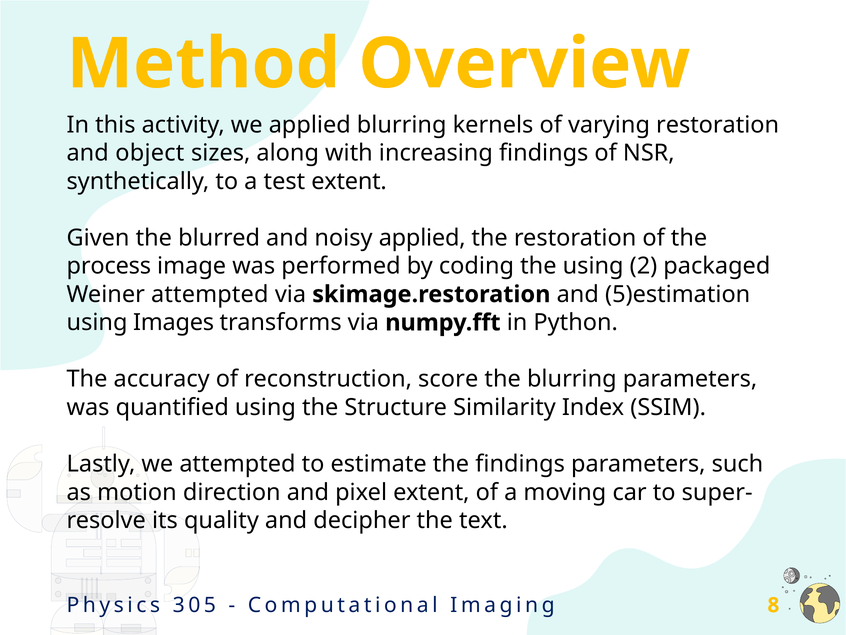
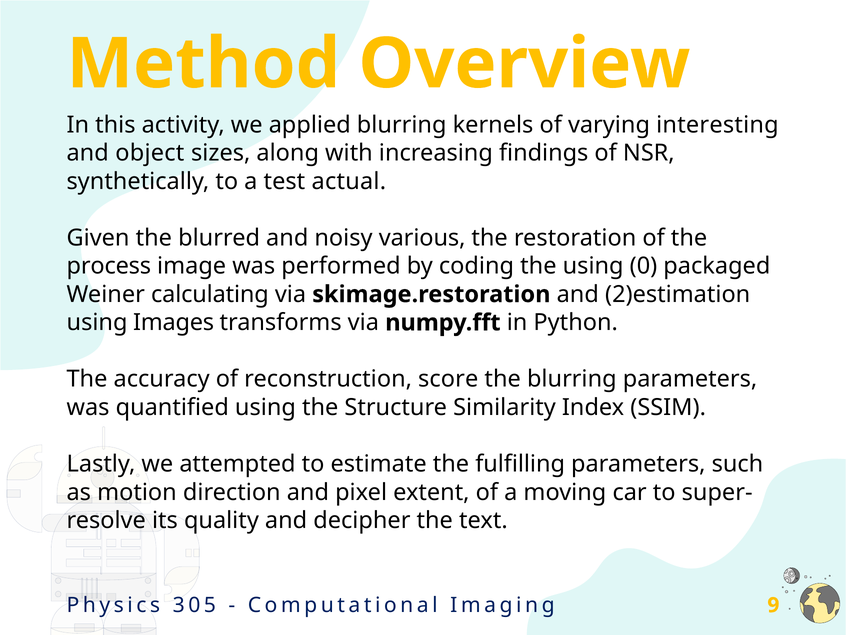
varying restoration: restoration -> interesting
test extent: extent -> actual
noisy applied: applied -> various
2: 2 -> 0
Weiner attempted: attempted -> calculating
5)estimation: 5)estimation -> 2)estimation
the findings: findings -> fulfilling
8: 8 -> 9
